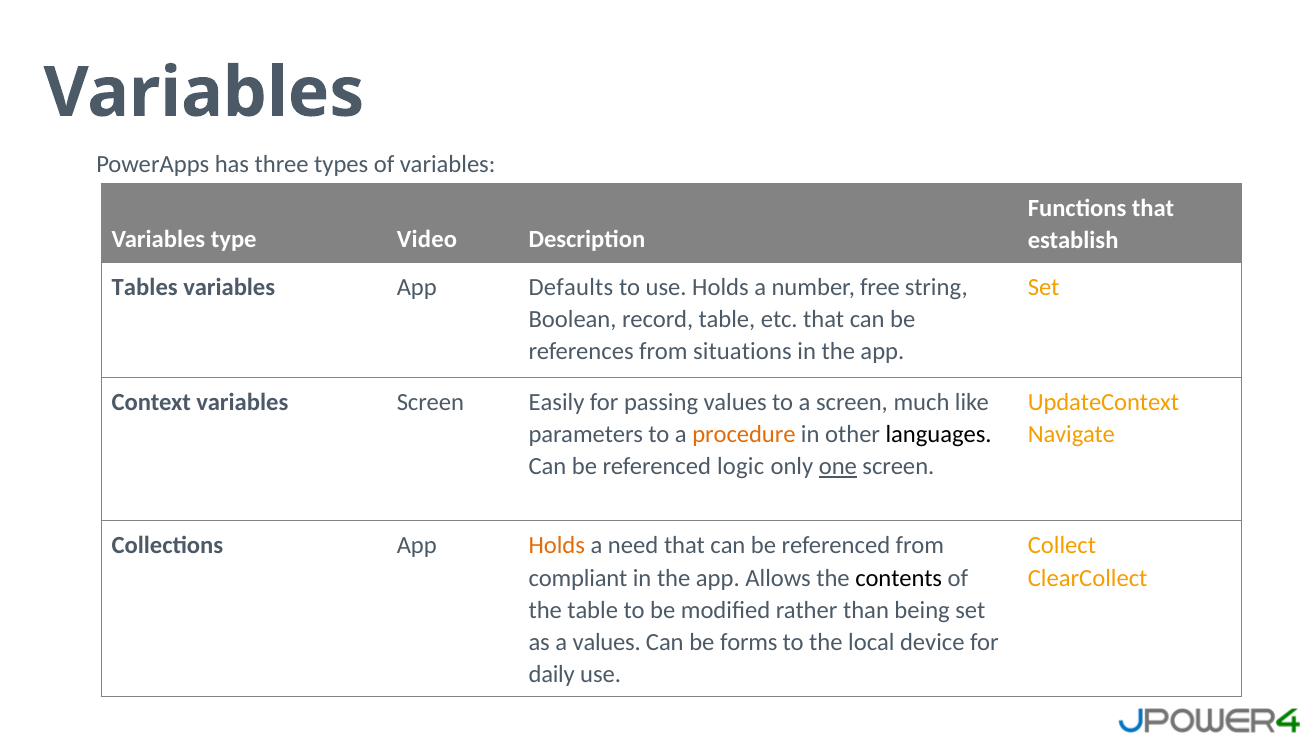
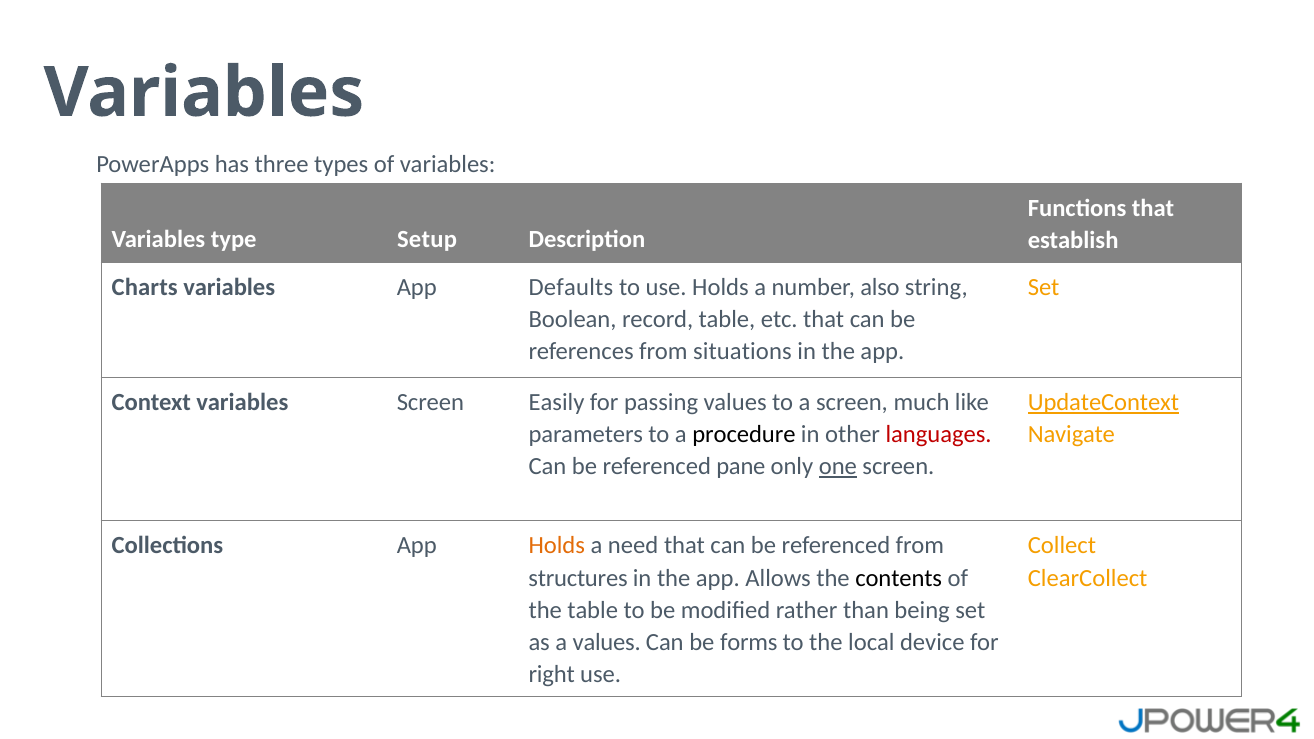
Video: Video -> Setup
Tables: Tables -> Charts
free: free -> also
UpdateContext underline: none -> present
procedure colour: orange -> black
languages colour: black -> red
logic: logic -> pane
compliant: compliant -> structures
daily: daily -> right
